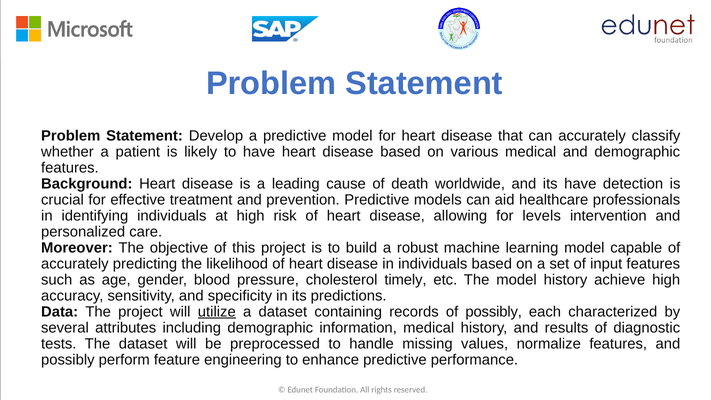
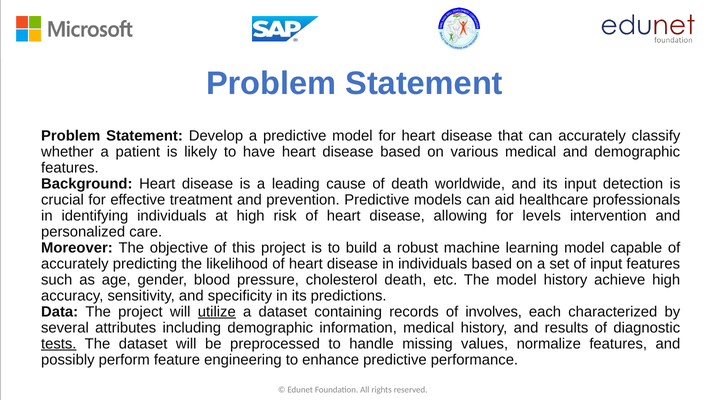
its have: have -> input
cholesterol timely: timely -> death
of possibly: possibly -> involves
tests underline: none -> present
